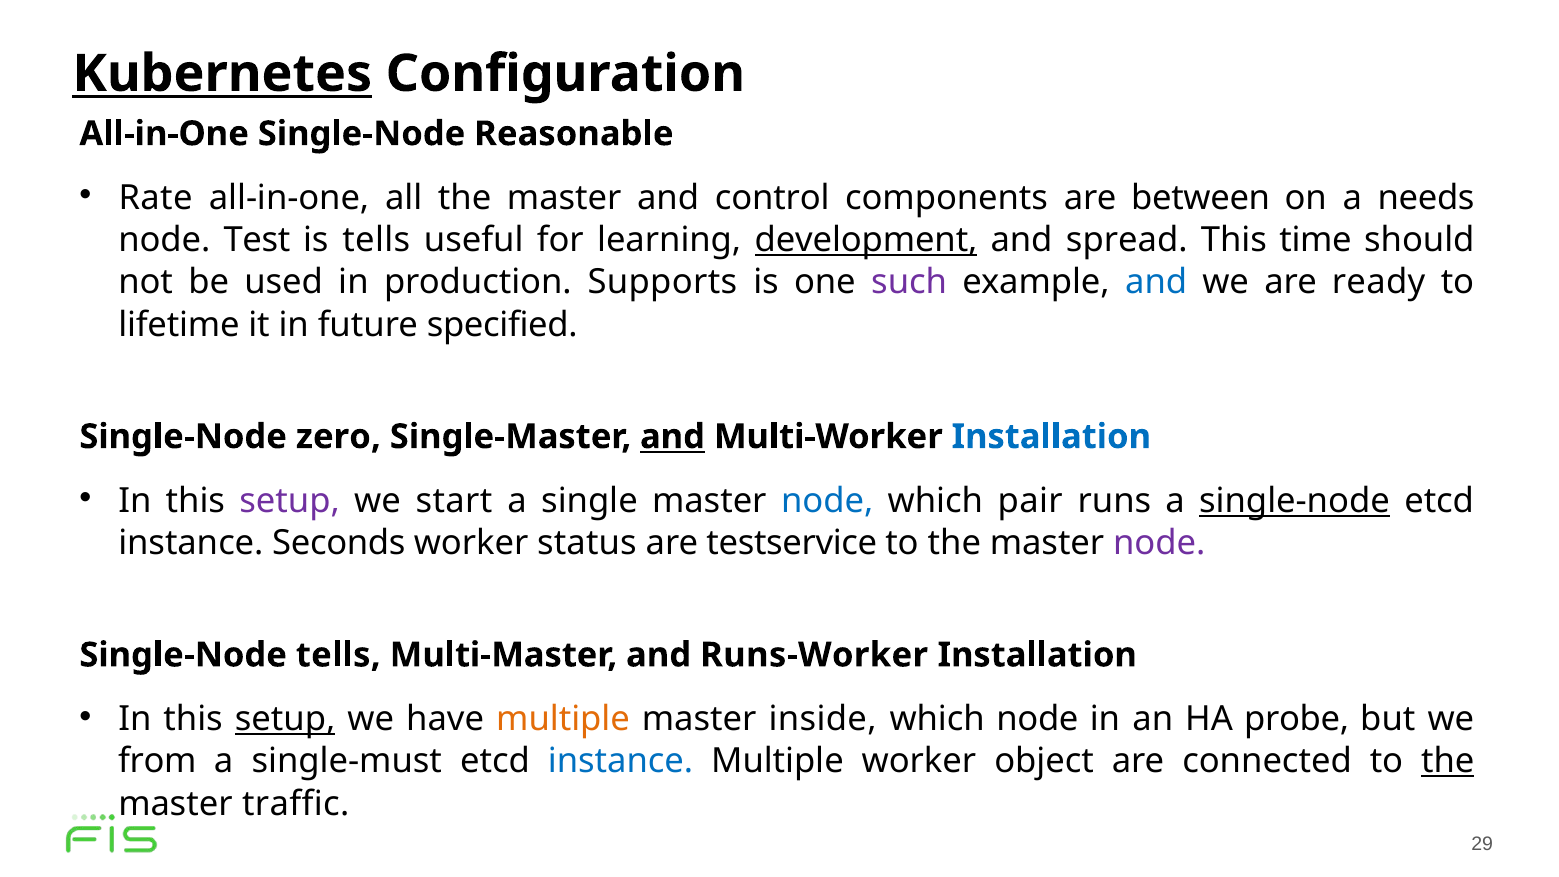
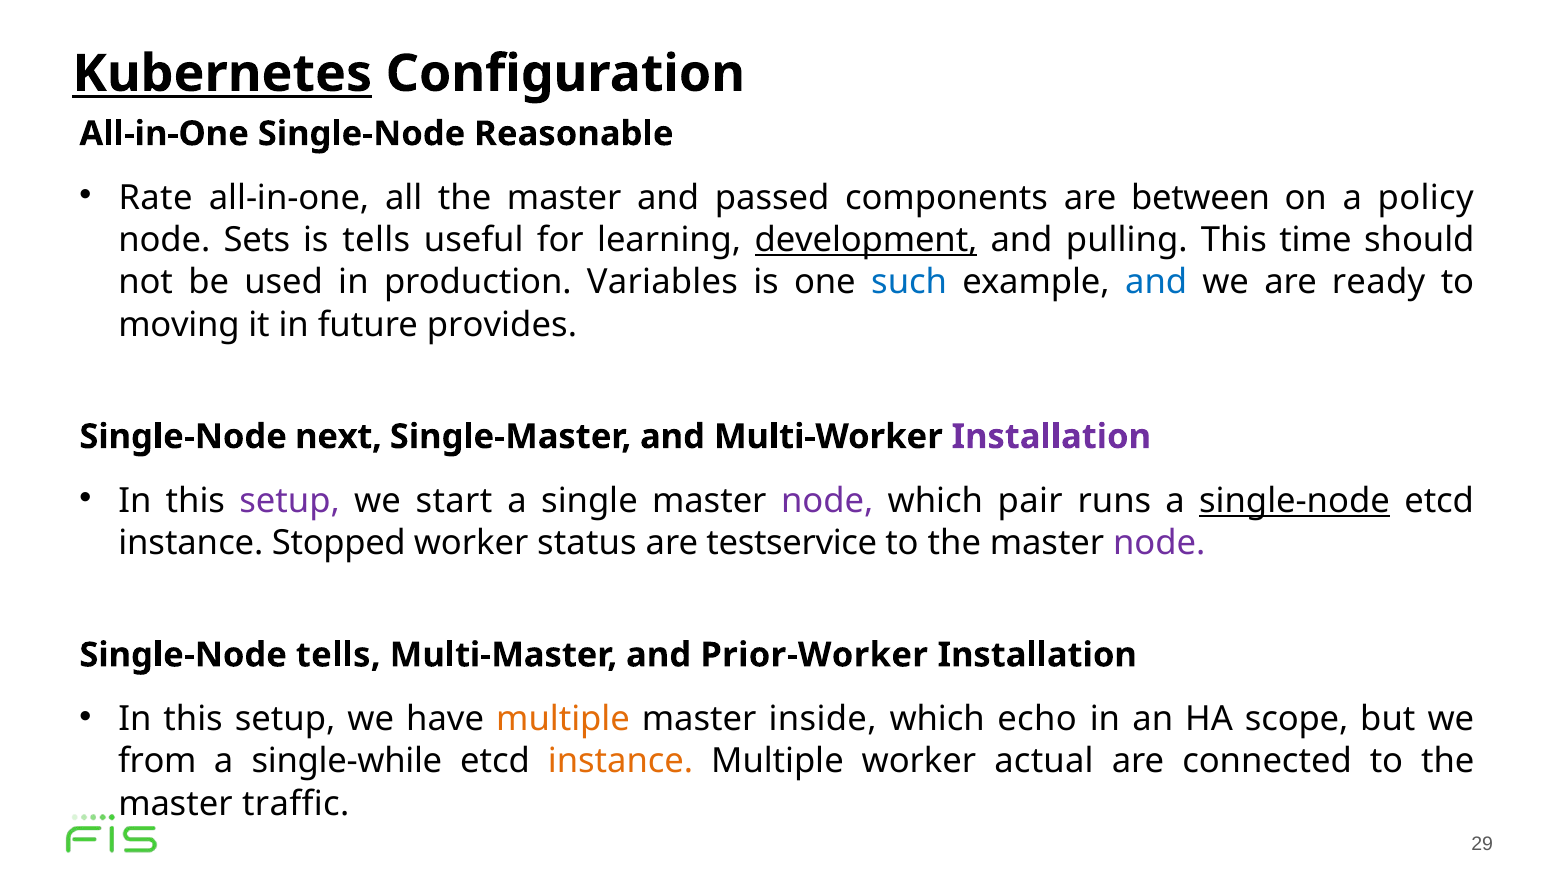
control: control -> passed
needs: needs -> policy
Test: Test -> Sets
spread: spread -> pulling
Supports: Supports -> Variables
such colour: purple -> blue
lifetime: lifetime -> moving
specified: specified -> provides
zero: zero -> next
and at (673, 437) underline: present -> none
Installation at (1051, 437) colour: blue -> purple
node at (827, 501) colour: blue -> purple
Seconds: Seconds -> Stopped
Runs-Worker: Runs-Worker -> Prior-Worker
setup at (285, 719) underline: present -> none
which node: node -> echo
probe: probe -> scope
single-must: single-must -> single-while
instance at (621, 761) colour: blue -> orange
object: object -> actual
the at (1448, 761) underline: present -> none
